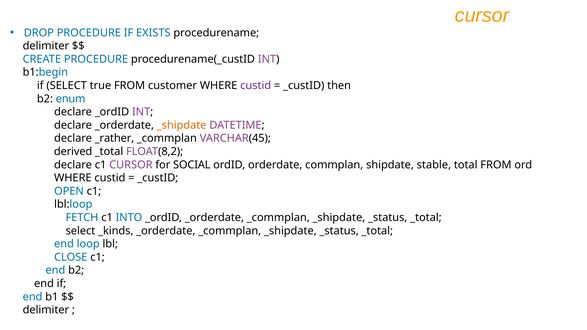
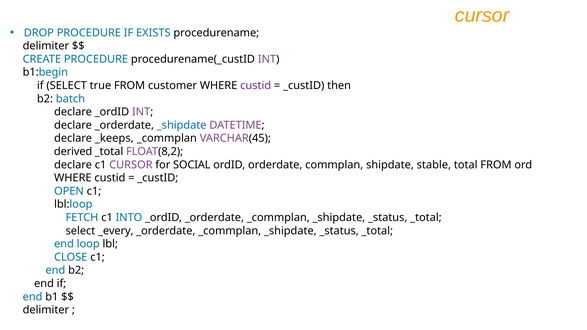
enum: enum -> batch
_shipdate at (182, 125) colour: orange -> blue
_rather: _rather -> _keeps
_kinds: _kinds -> _every
